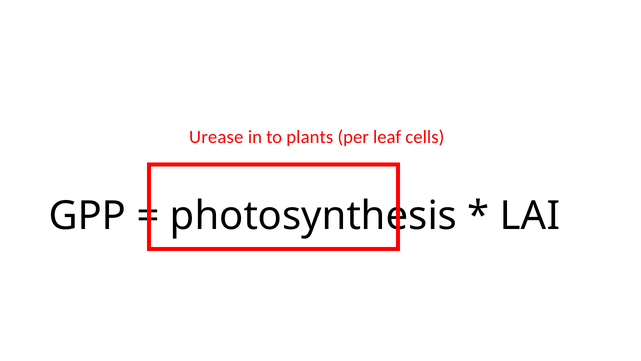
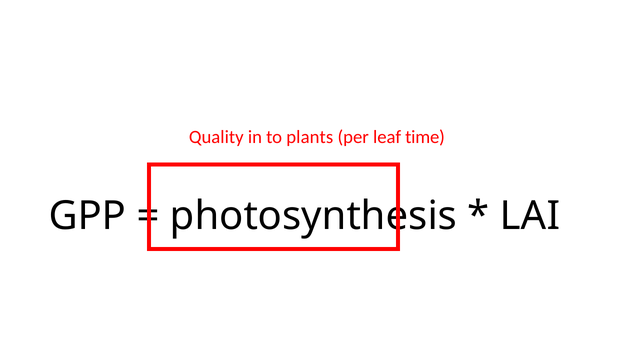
Urease: Urease -> Quality
cells: cells -> time
